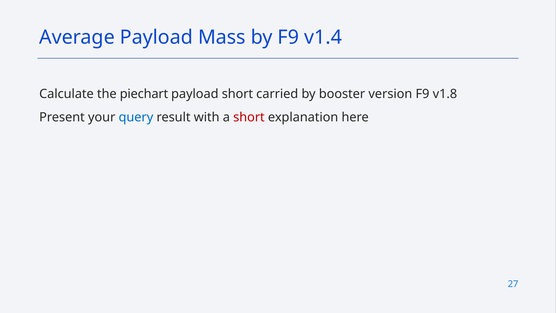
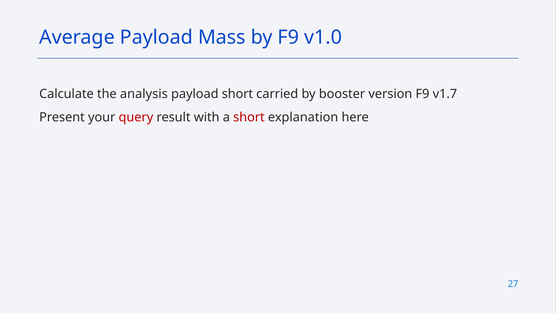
v1.4: v1.4 -> v1.0
piechart: piechart -> analysis
v1.8: v1.8 -> v1.7
query colour: blue -> red
